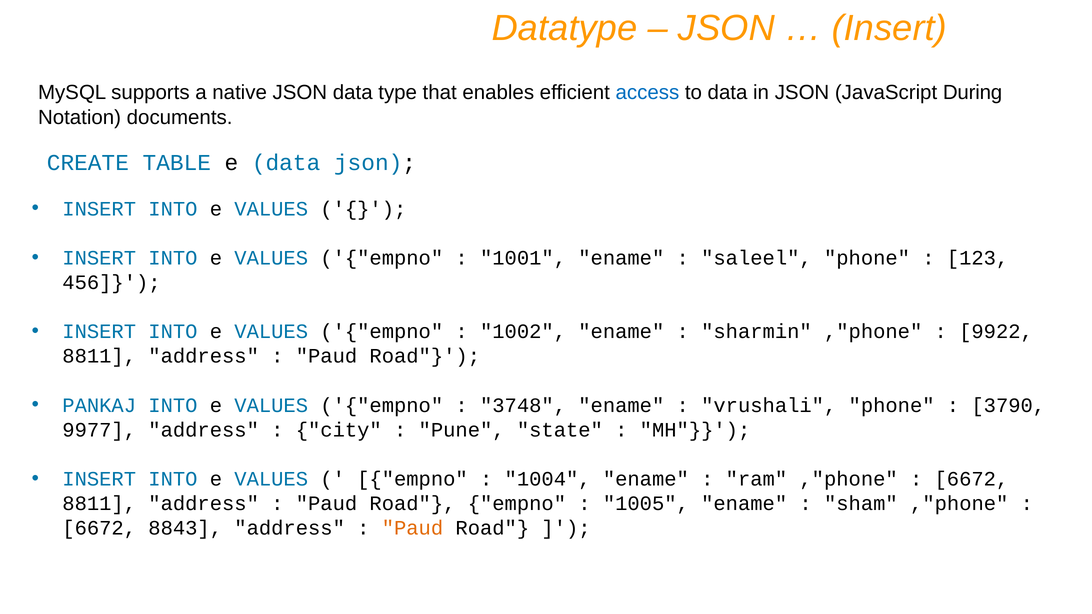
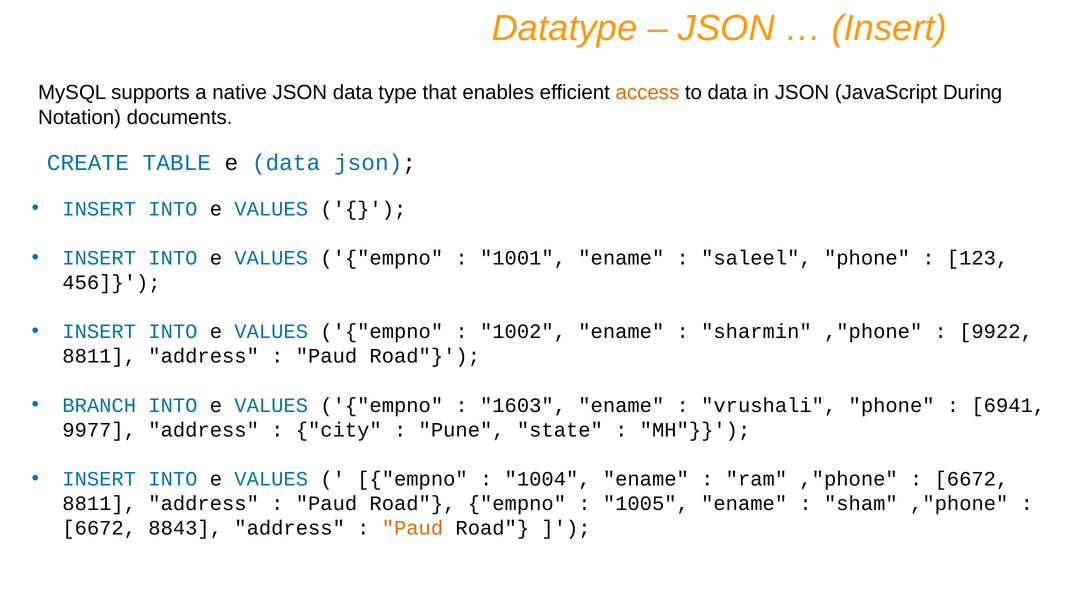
access colour: blue -> orange
PANKAJ: PANKAJ -> BRANCH
3748: 3748 -> 1603
3790: 3790 -> 6941
